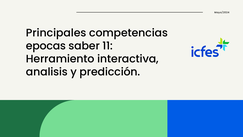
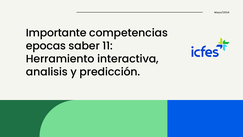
Principales: Principales -> Importante
